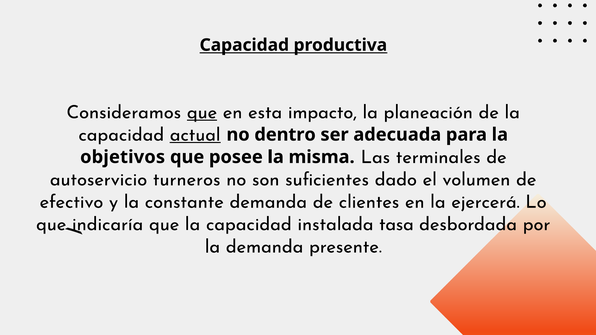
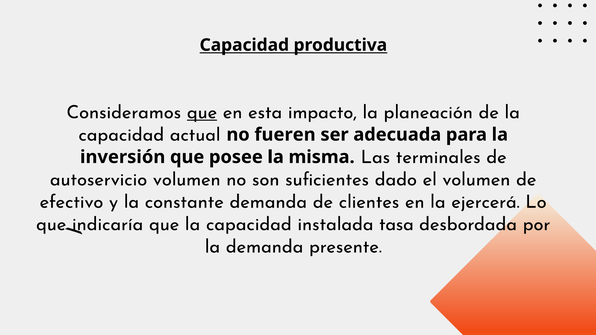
actual underline: present -> none
dentro: dentro -> fueren
objetivos: objetivos -> inversión
autoservicio turneros: turneros -> volumen
